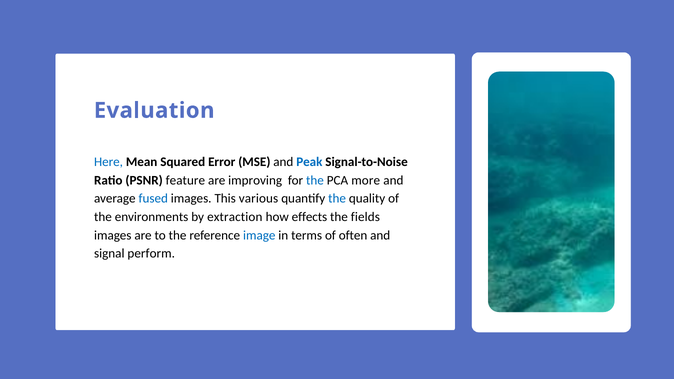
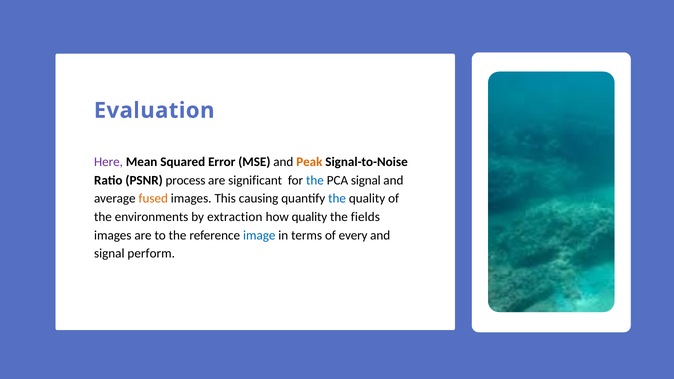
Here colour: blue -> purple
Peak colour: blue -> orange
feature: feature -> process
improving: improving -> significant
PCA more: more -> signal
fused colour: blue -> orange
various: various -> causing
how effects: effects -> quality
often: often -> every
